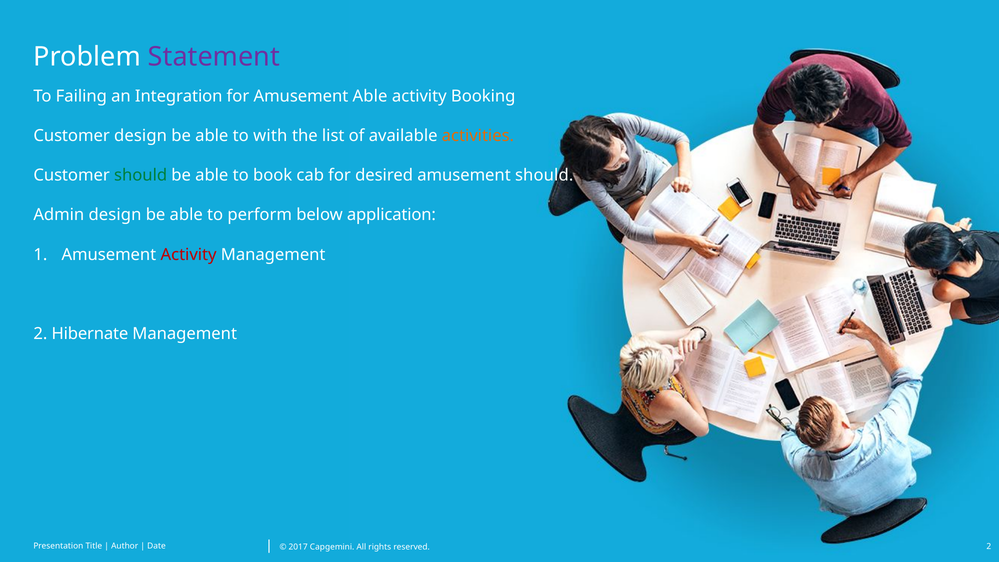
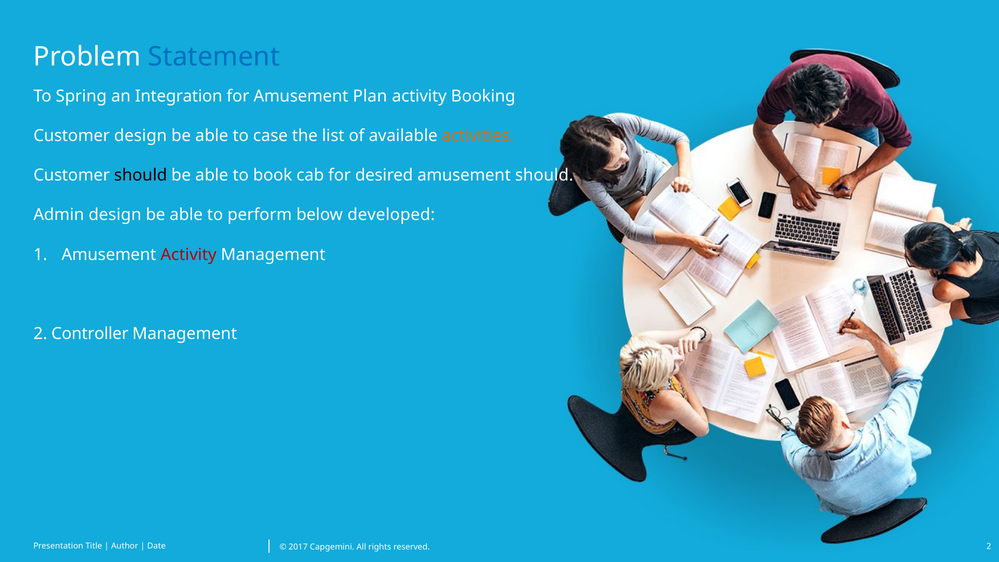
Statement colour: purple -> blue
Failing: Failing -> Spring
Amusement Able: Able -> Plan
with: with -> case
should at (141, 175) colour: green -> black
application: application -> developed
Hibernate: Hibernate -> Controller
